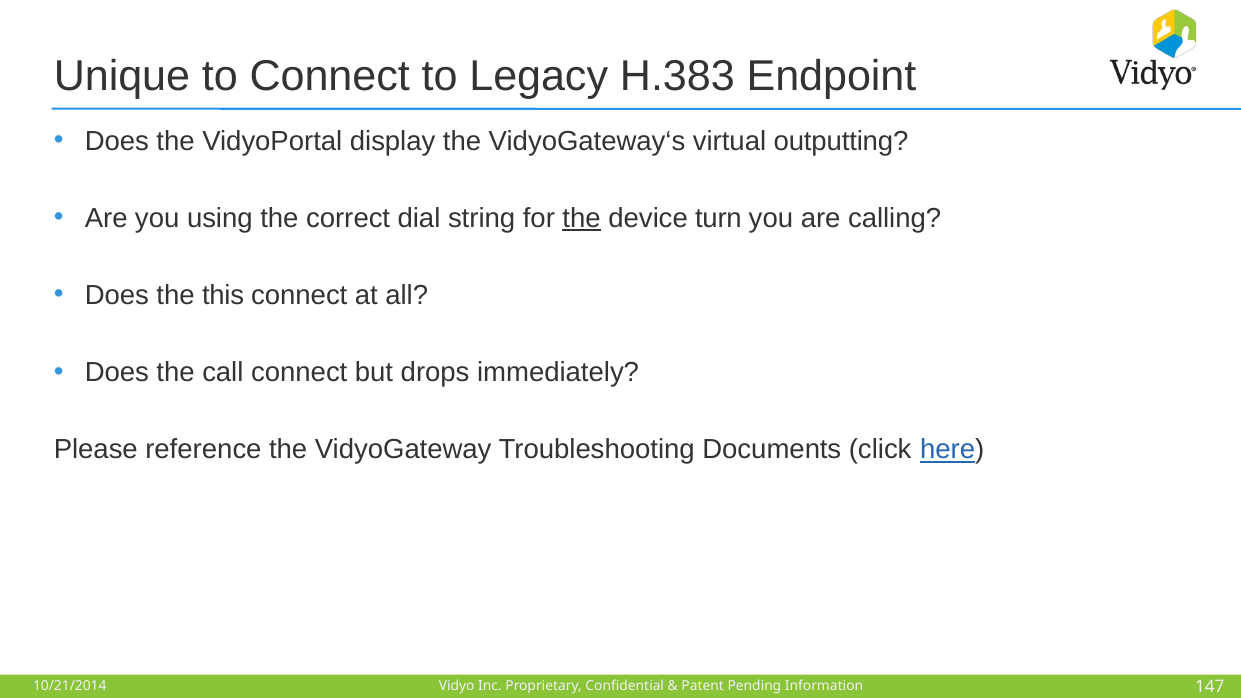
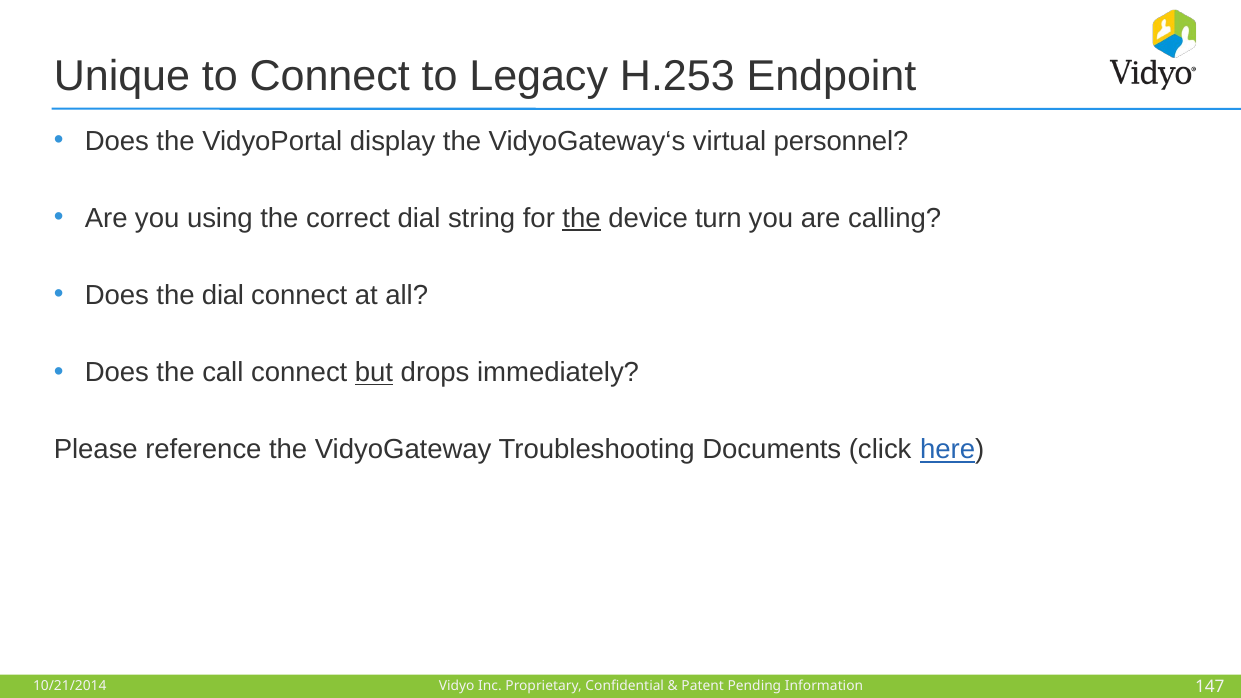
H.383: H.383 -> H.253
outputting: outputting -> personnel
the this: this -> dial
but underline: none -> present
